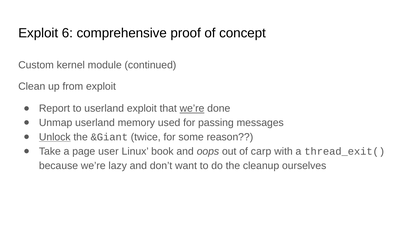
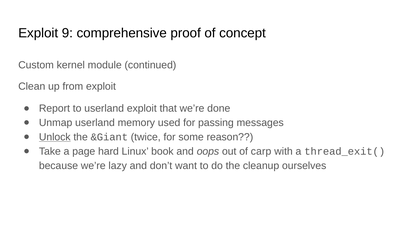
6: 6 -> 9
we’re at (192, 108) underline: present -> none
user: user -> hard
